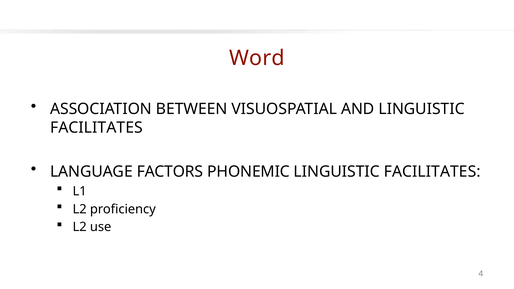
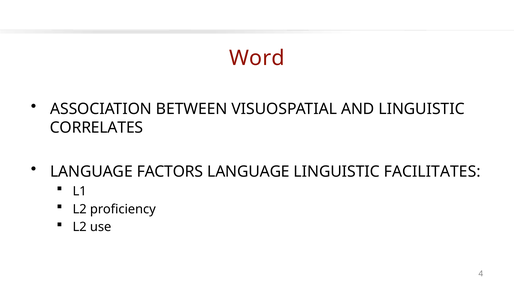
FACILITATES at (96, 128): FACILITATES -> CORRELATES
FACTORS PHONEMIC: PHONEMIC -> LANGUAGE
